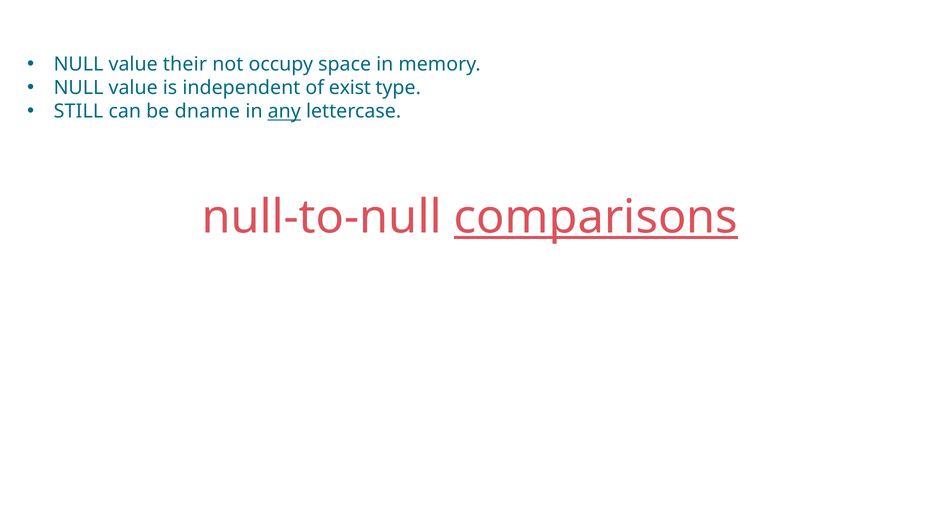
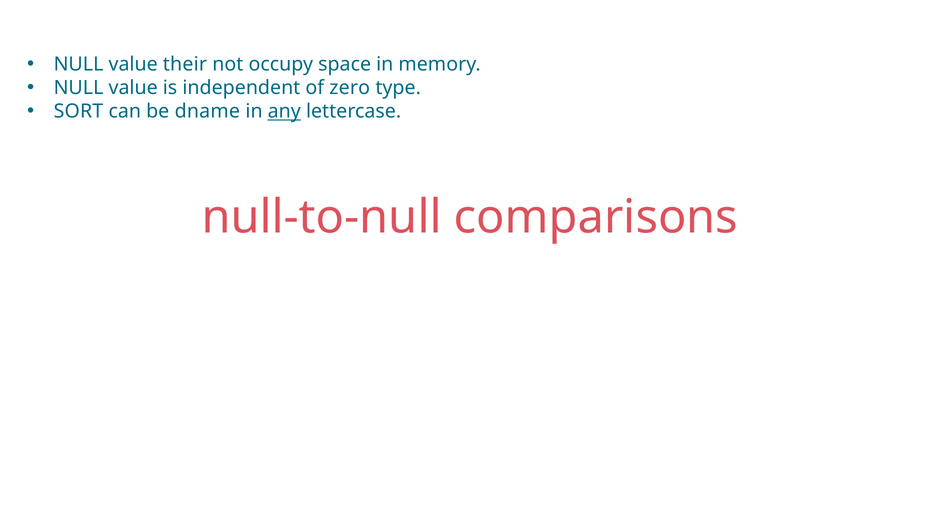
exist: exist -> zero
STILL: STILL -> SORT
comparisons underline: present -> none
